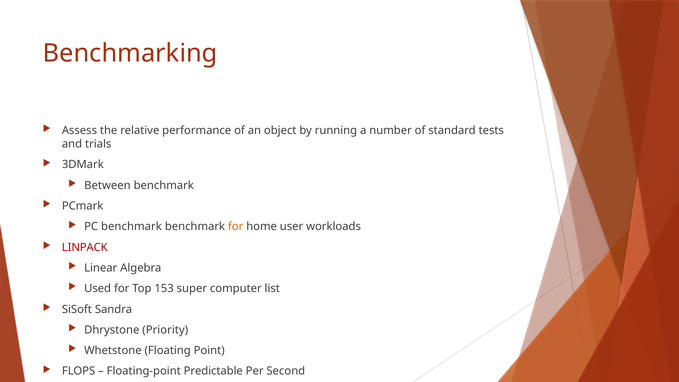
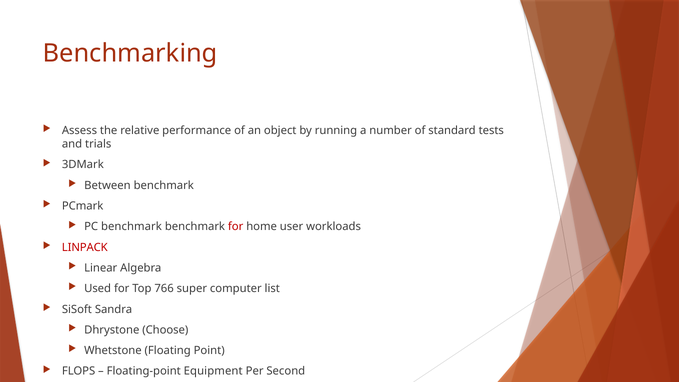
for at (236, 227) colour: orange -> red
153: 153 -> 766
Priority: Priority -> Choose
Predictable: Predictable -> Equipment
